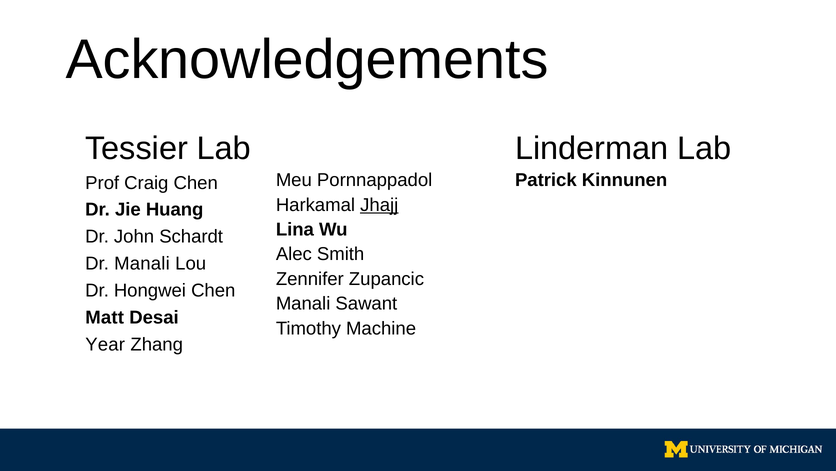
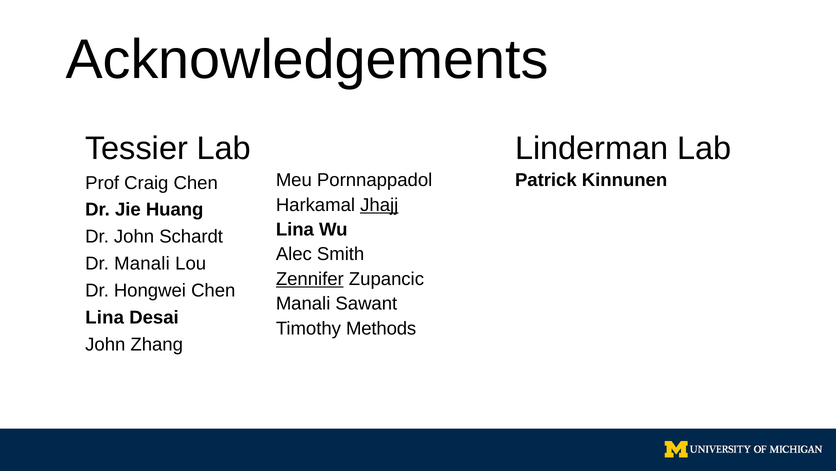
Zennifer underline: none -> present
Matt at (105, 317): Matt -> Lina
Machine: Machine -> Methods
Year at (105, 344): Year -> John
